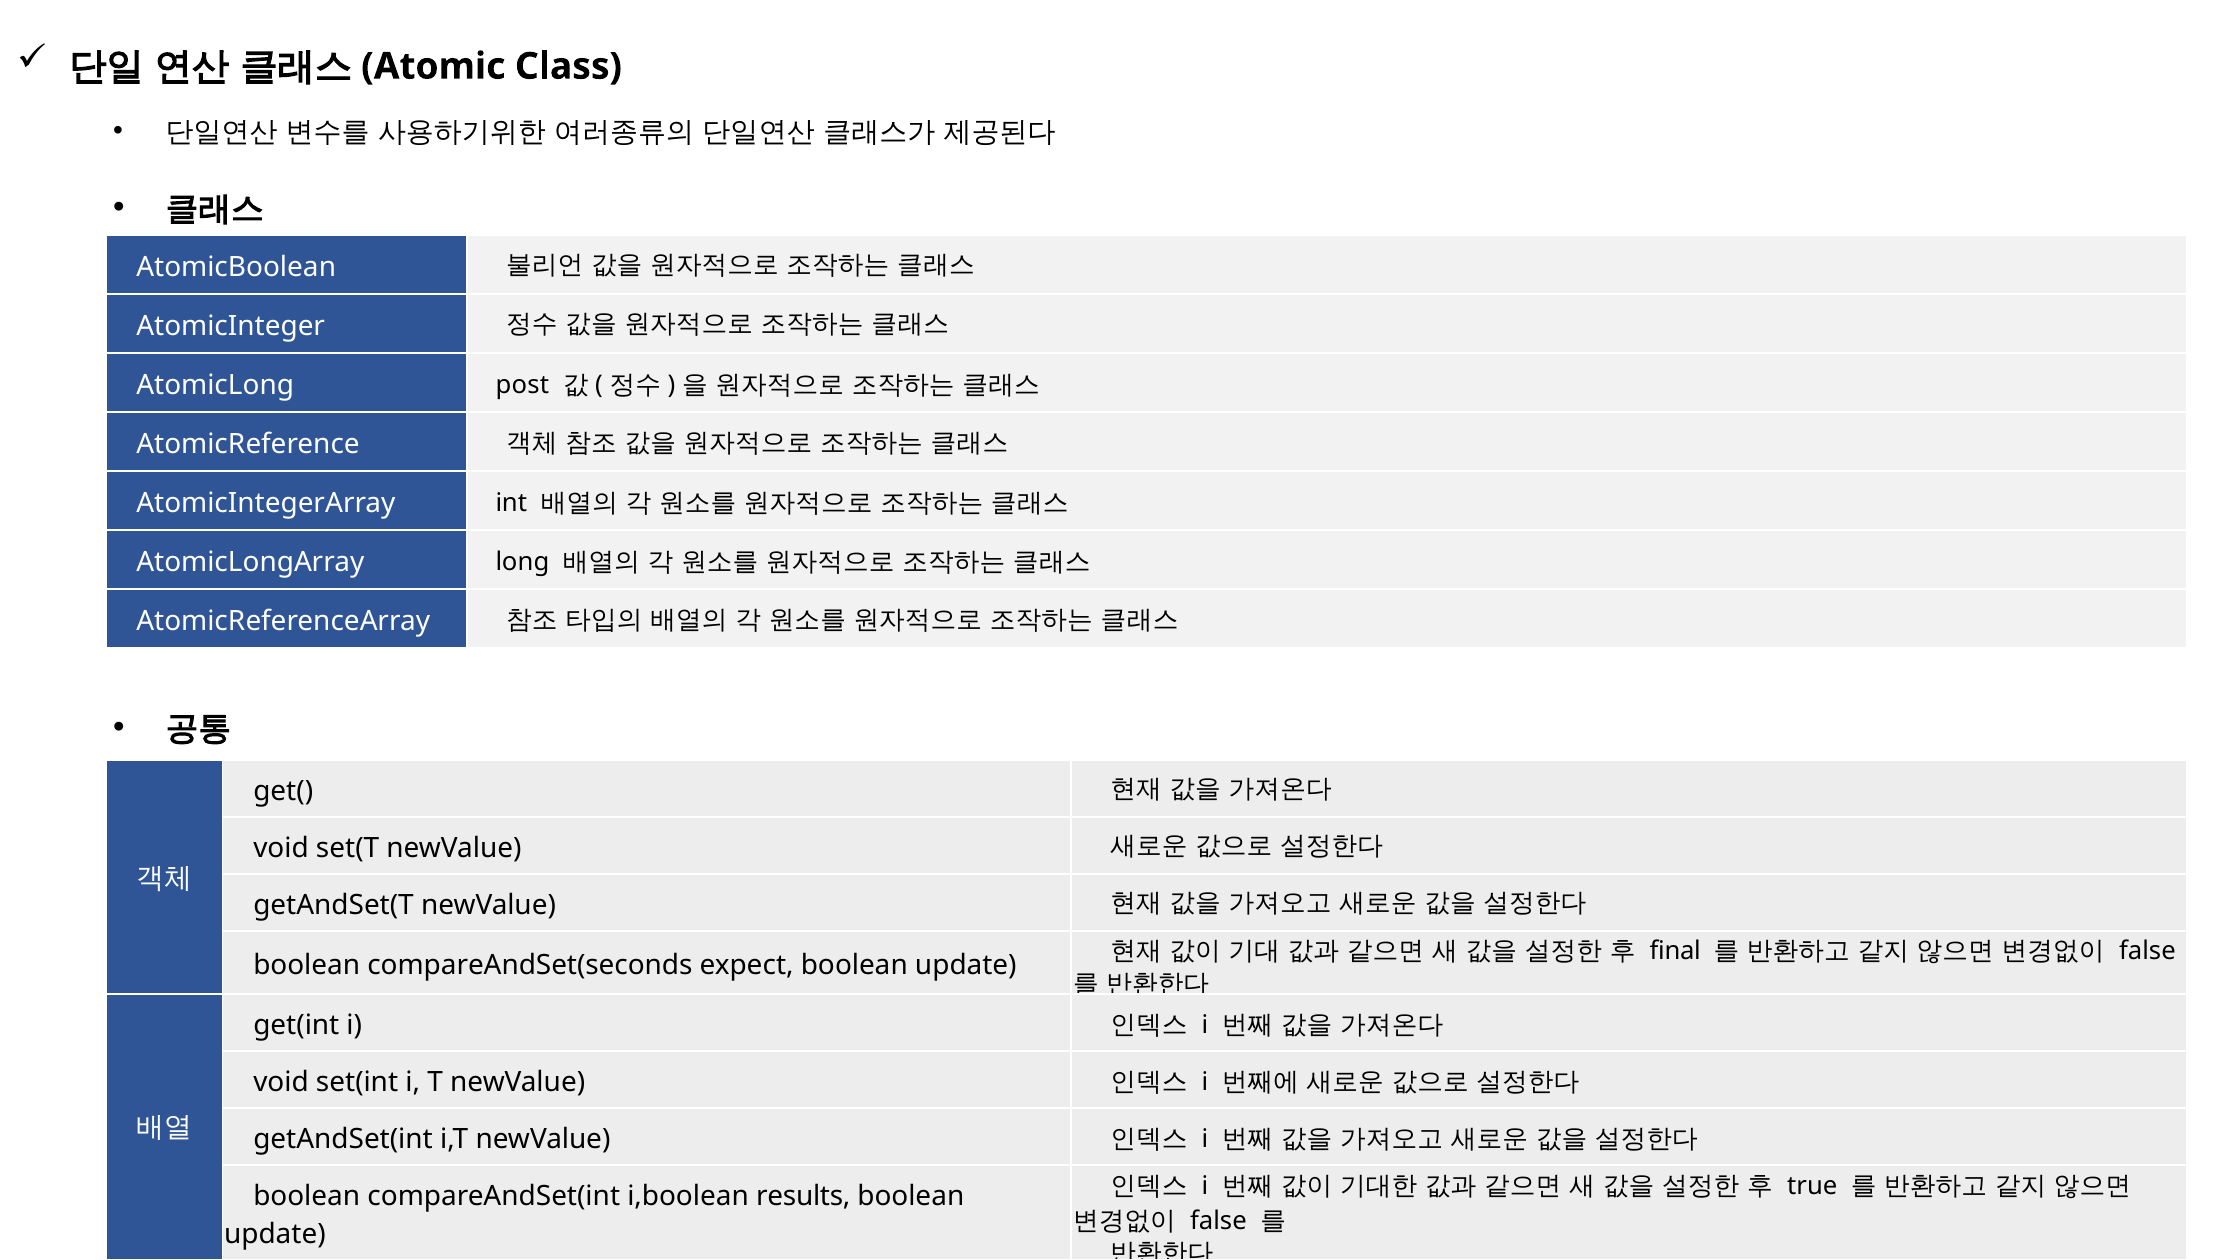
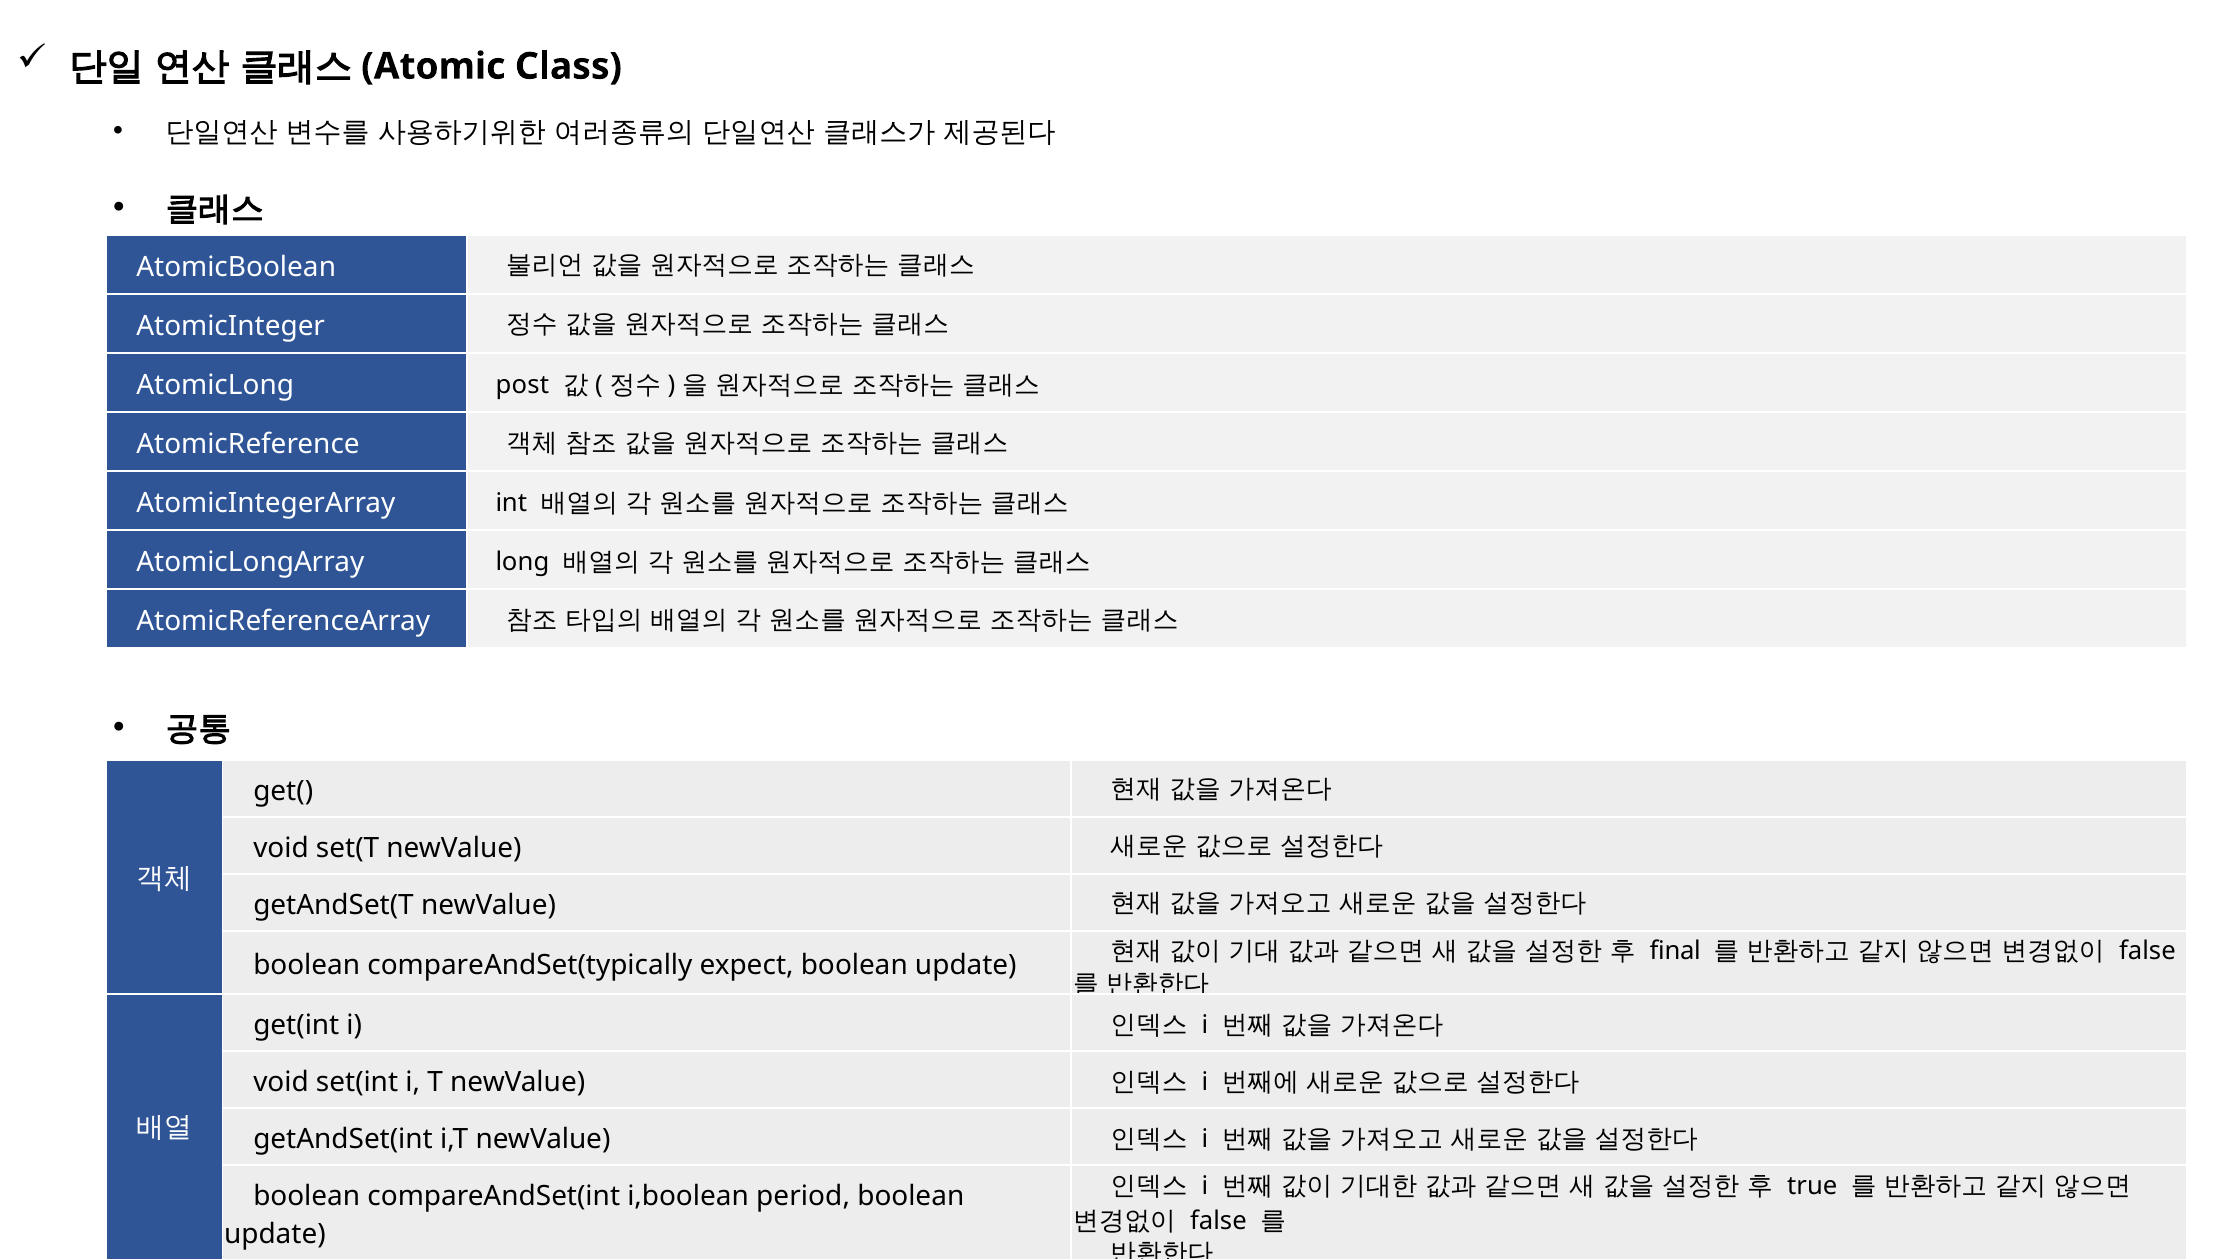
compareAndSet(seconds: compareAndSet(seconds -> compareAndSet(typically
results: results -> period
